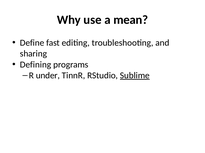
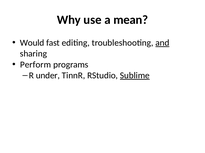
Define: Define -> Would
and underline: none -> present
Defining: Defining -> Perform
